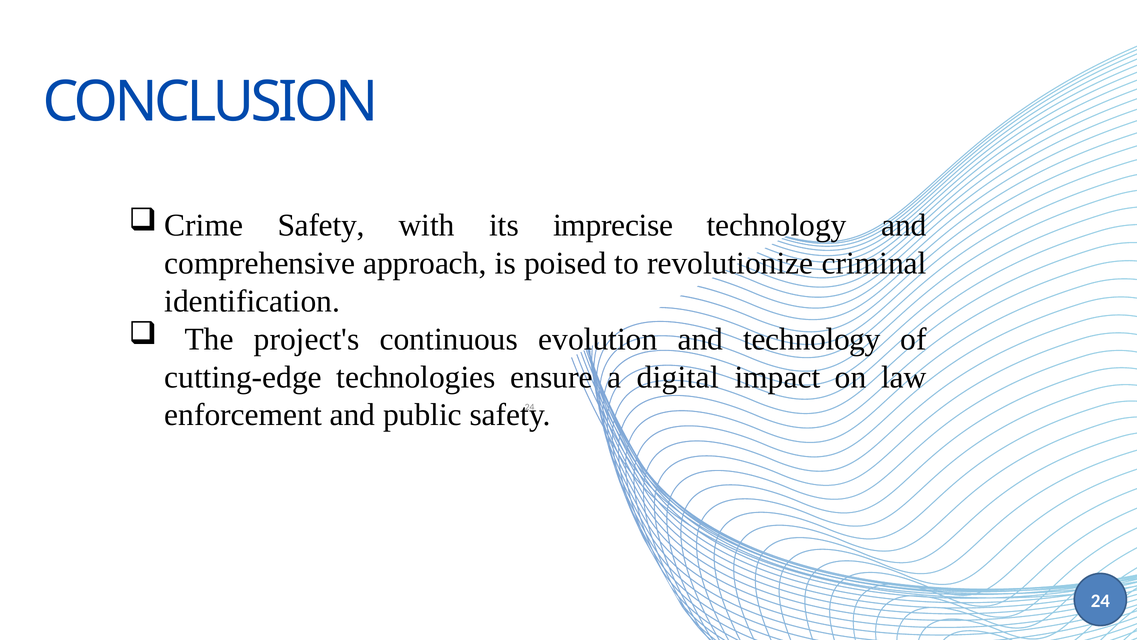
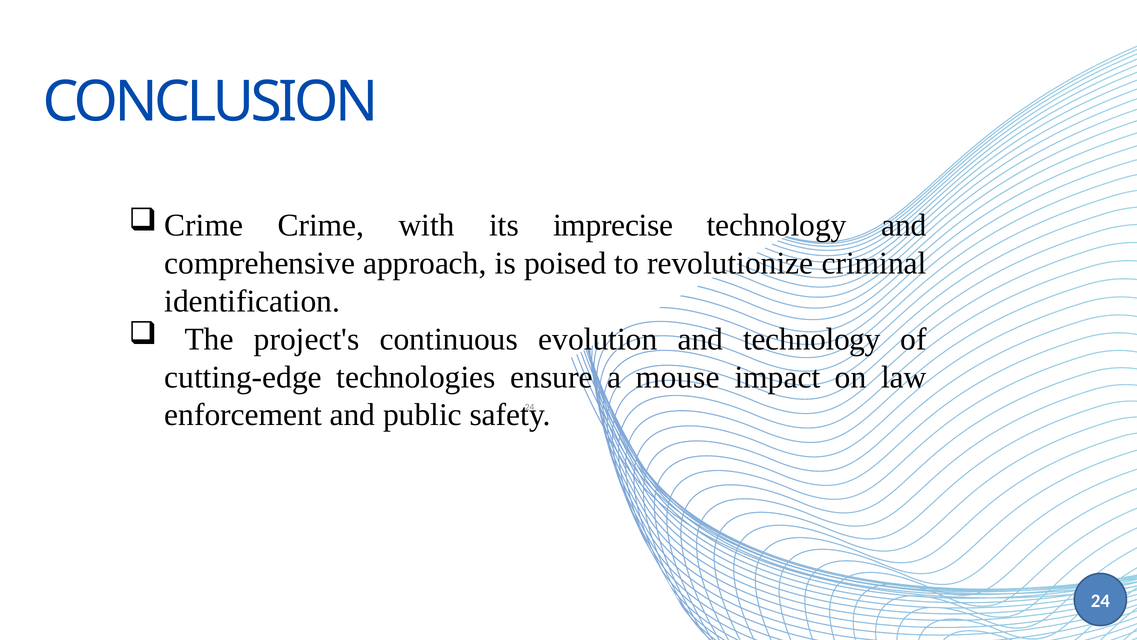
Crime Safety: Safety -> Crime
digital: digital -> mouse
